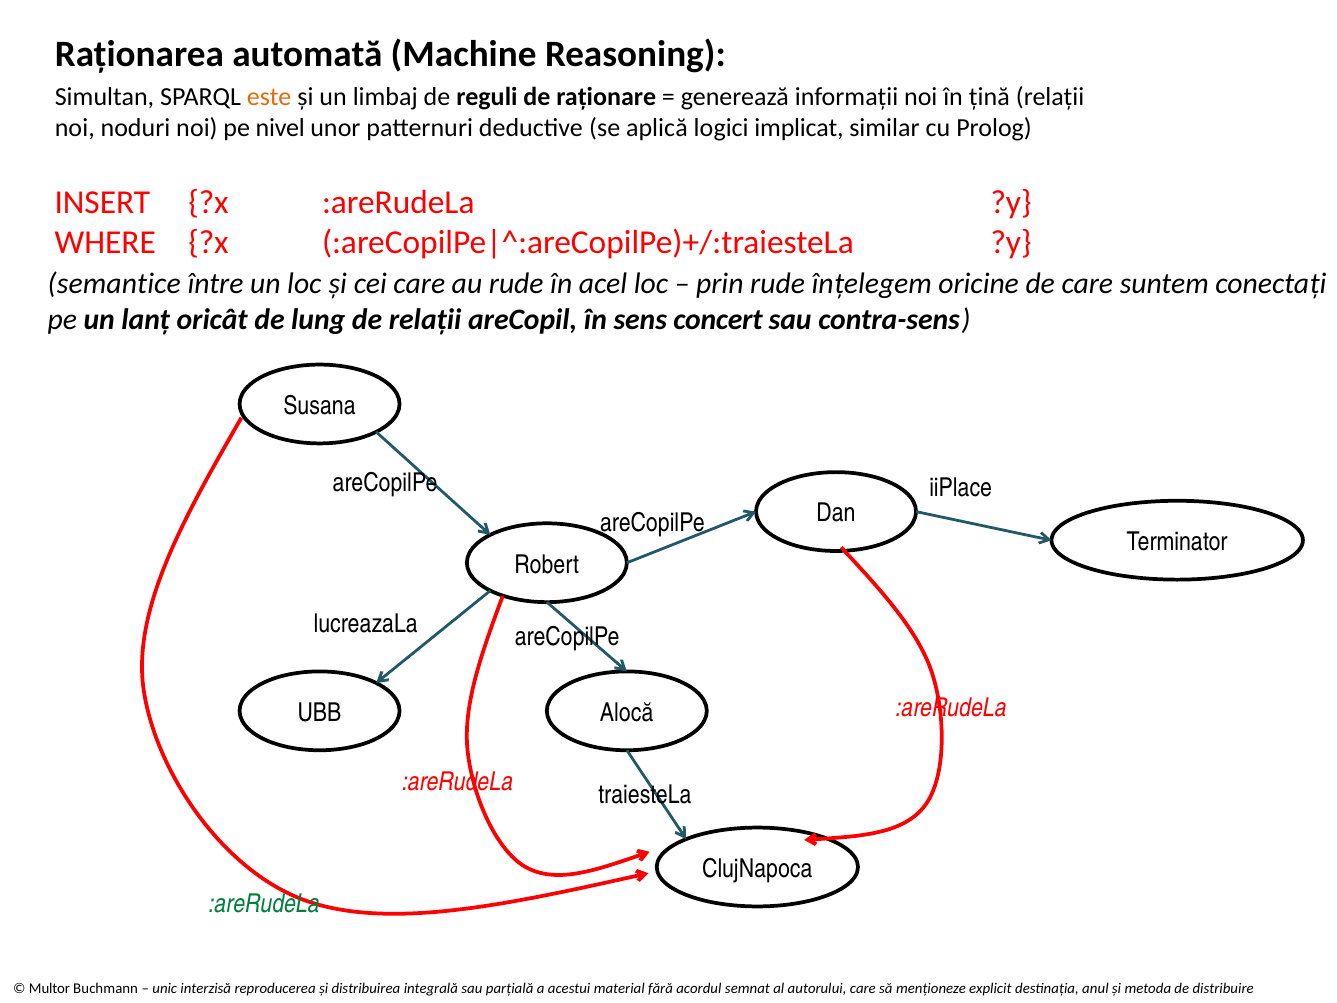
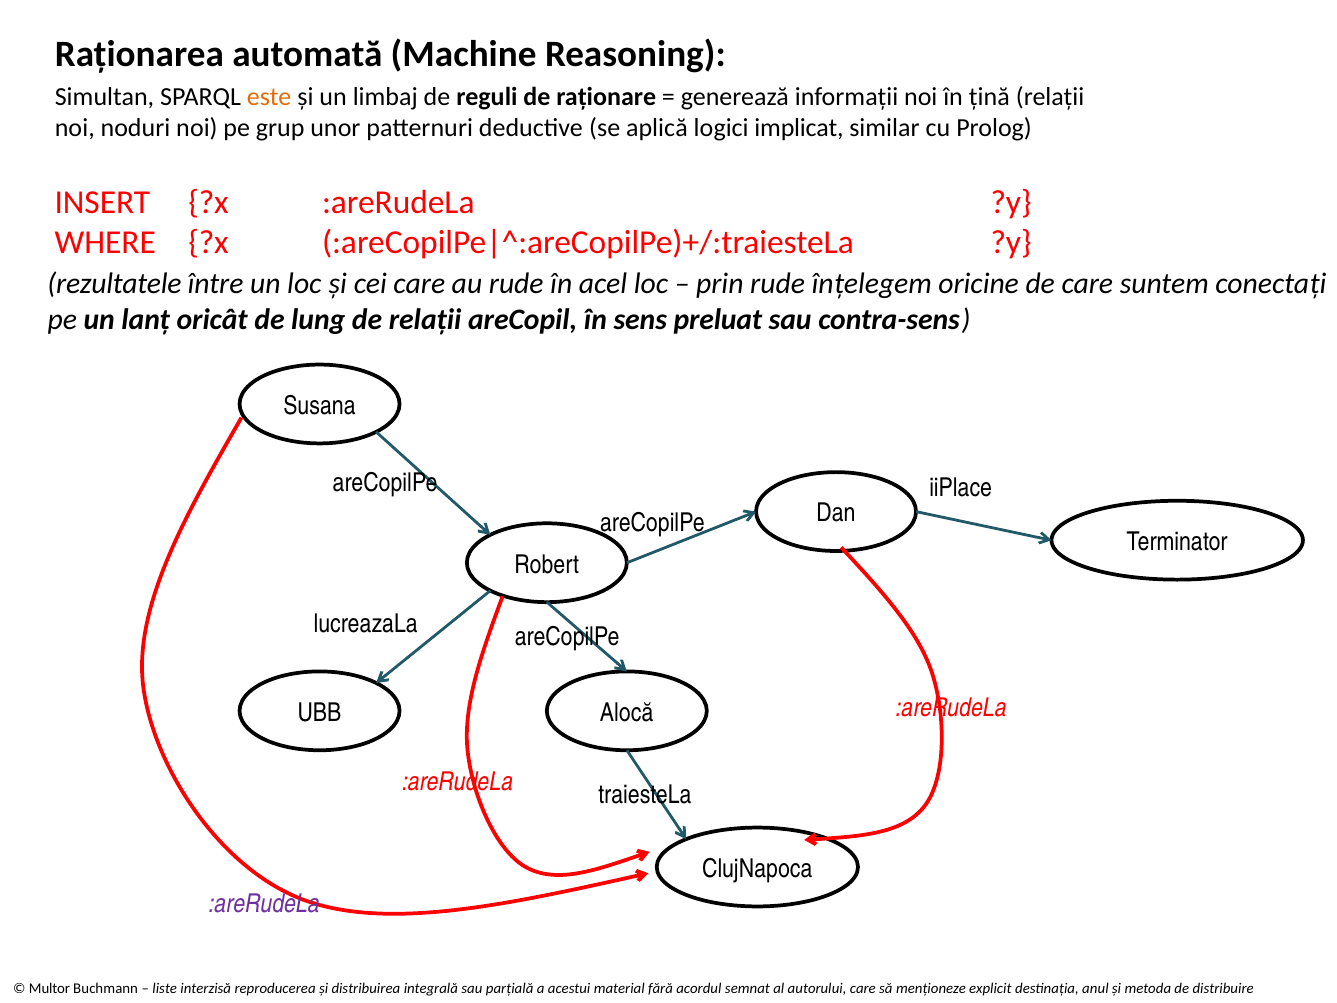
nivel: nivel -> grup
semantice: semantice -> rezultatele
concert: concert -> preluat
:areRudeLa at (264, 903) colour: green -> purple
unic: unic -> liste
